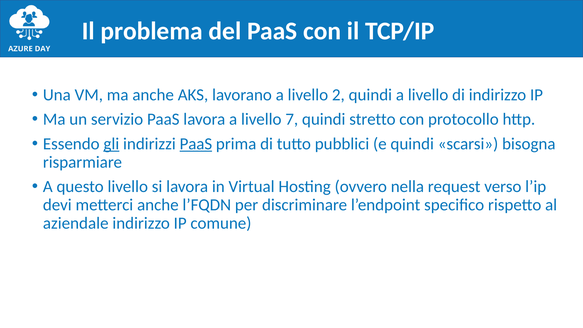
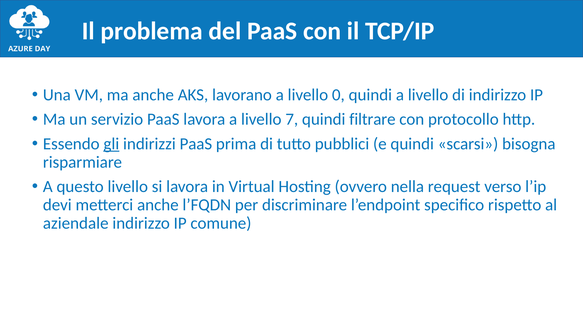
2: 2 -> 0
stretto: stretto -> filtrare
PaaS at (196, 144) underline: present -> none
